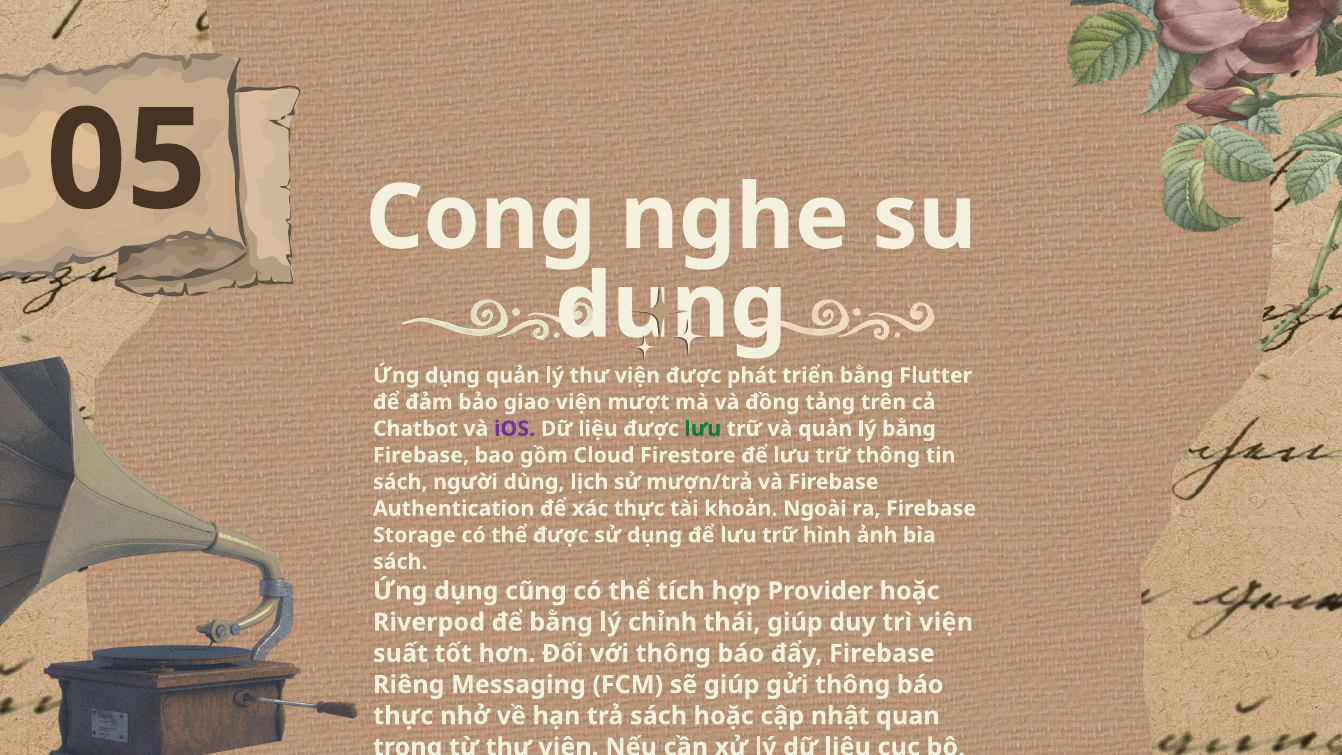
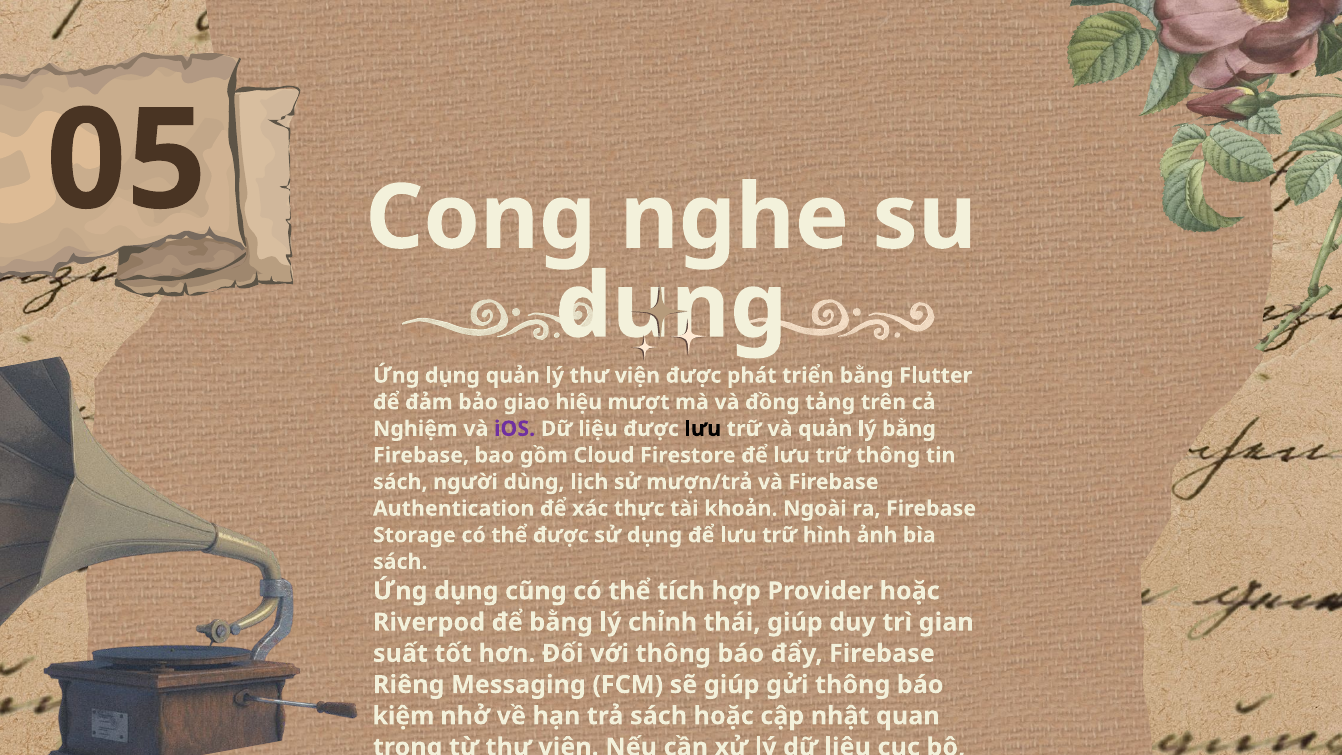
giao viện: viện -> hiệu
Chatbot: Chatbot -> Nghiệm
lưu at (703, 429) colour: green -> black
trì viện: viện -> gian
thực at (403, 716): thực -> kiệm
